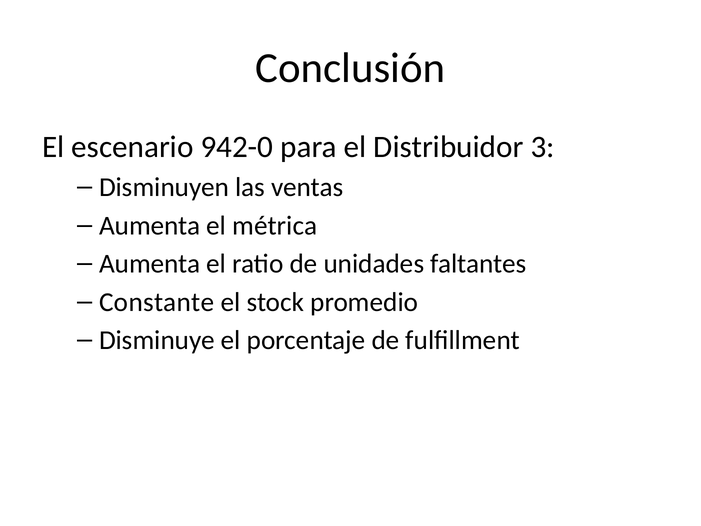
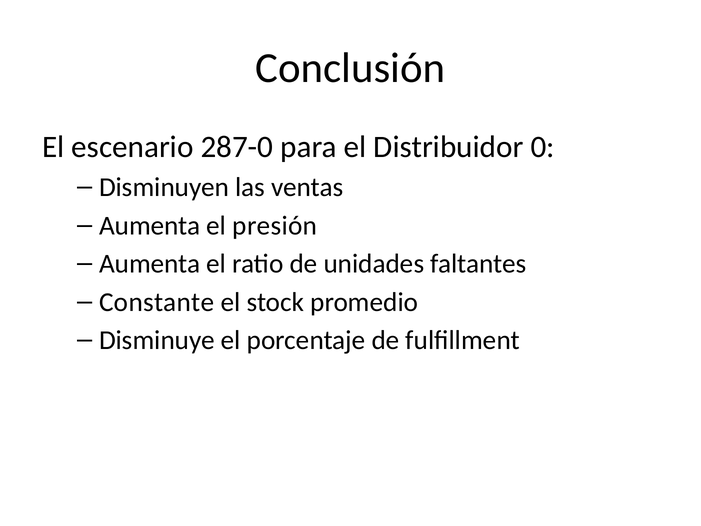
942-0: 942-0 -> 287-0
3: 3 -> 0
métrica: métrica -> presión
